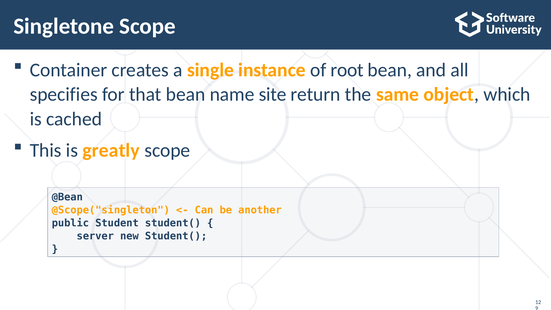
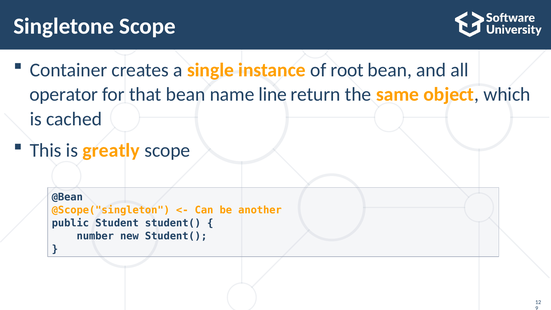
specifies: specifies -> operator
site: site -> line
server: server -> number
